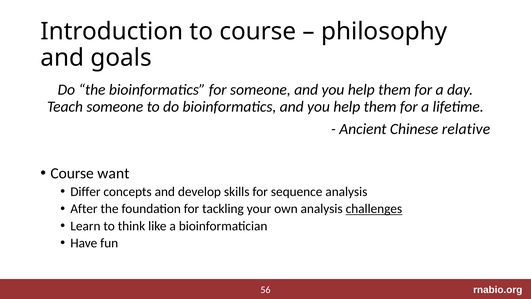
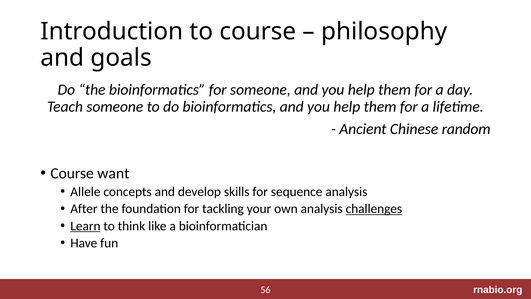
relative: relative -> random
Differ: Differ -> Allele
Learn underline: none -> present
